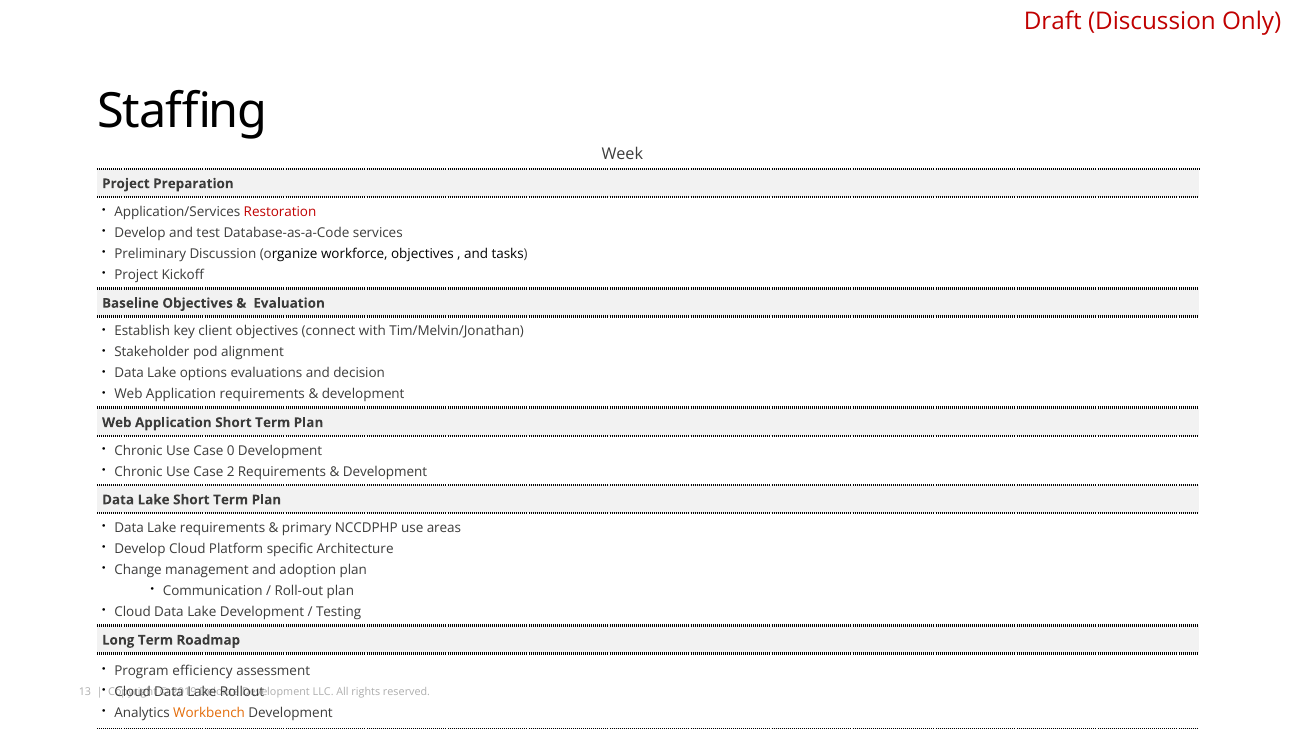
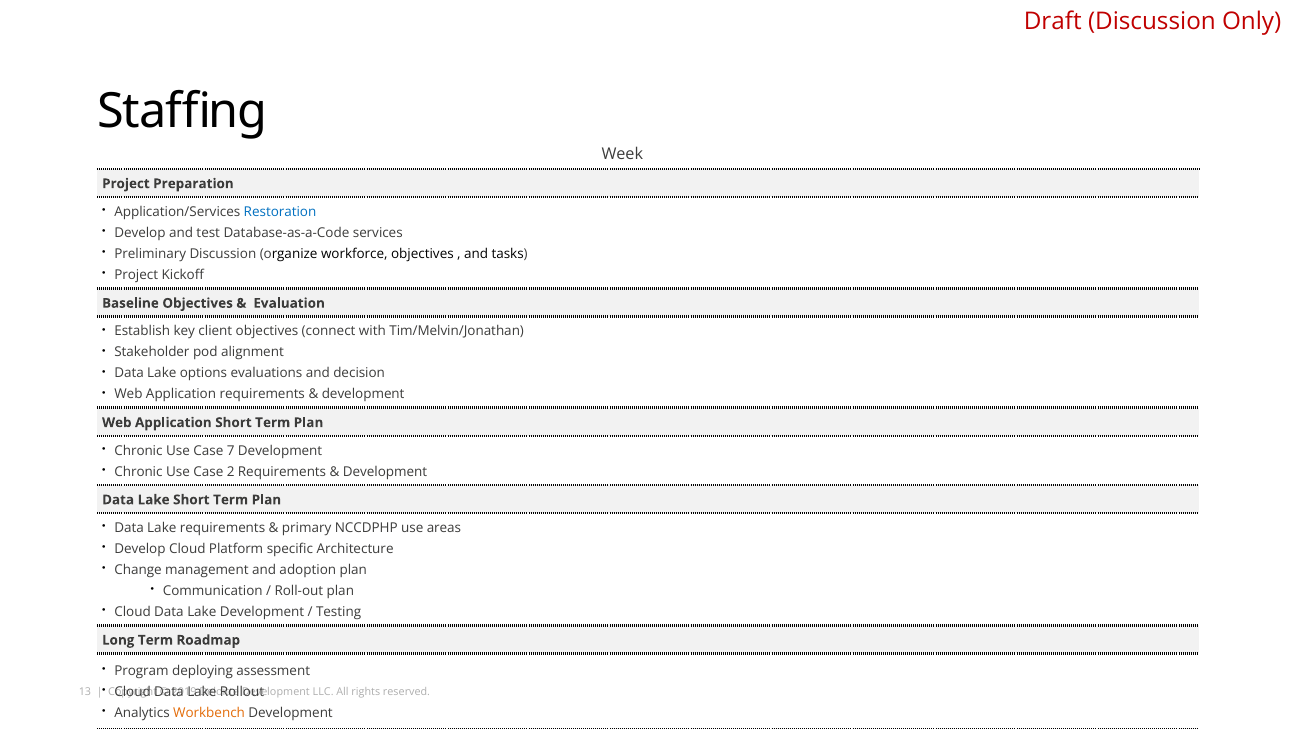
Restoration colour: red -> blue
0: 0 -> 7
efficiency: efficiency -> deploying
